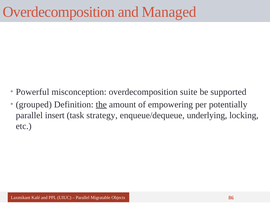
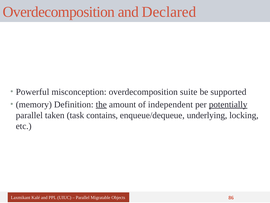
Managed: Managed -> Declared
grouped: grouped -> memory
empowering: empowering -> independent
potentially underline: none -> present
insert: insert -> taken
strategy: strategy -> contains
